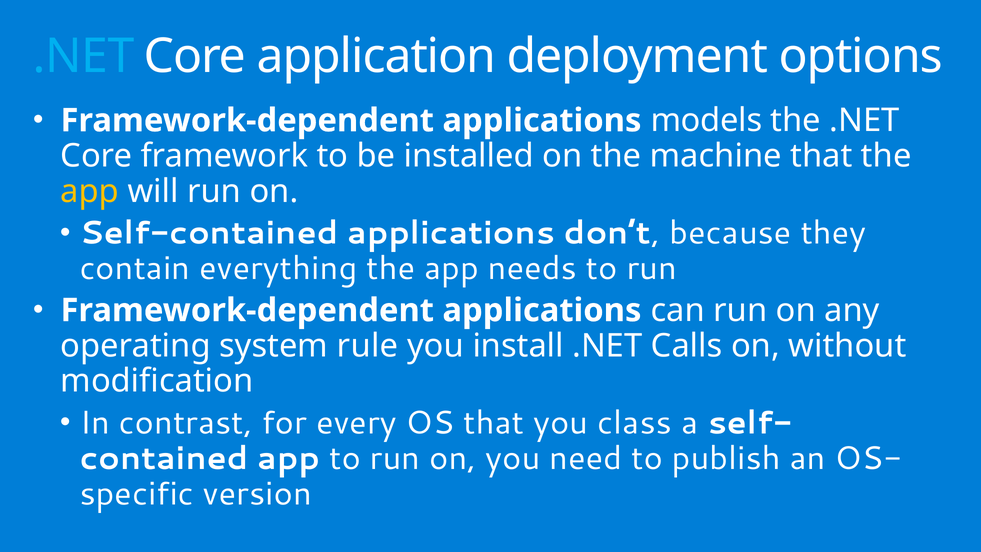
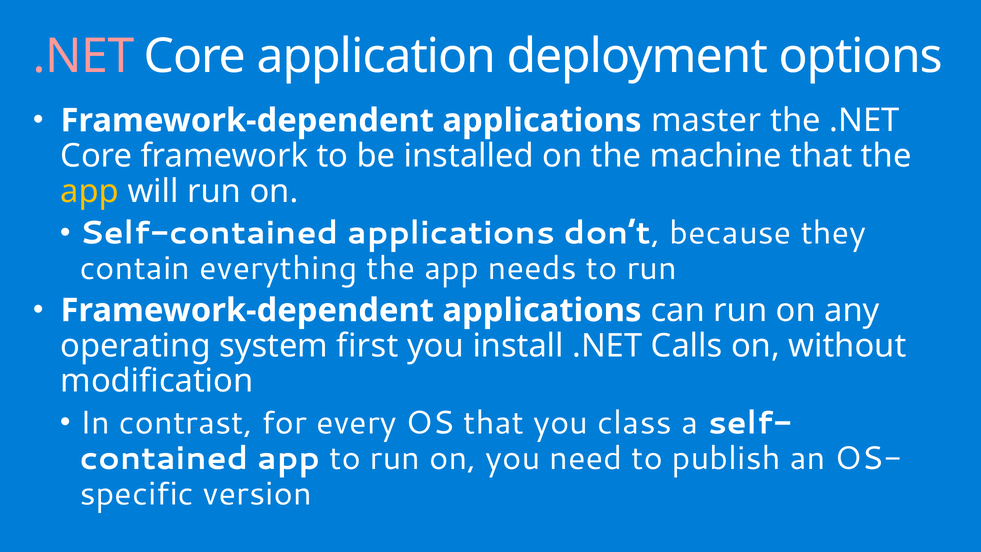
.NET at (84, 56) colour: light blue -> pink
models: models -> master
rule: rule -> first
